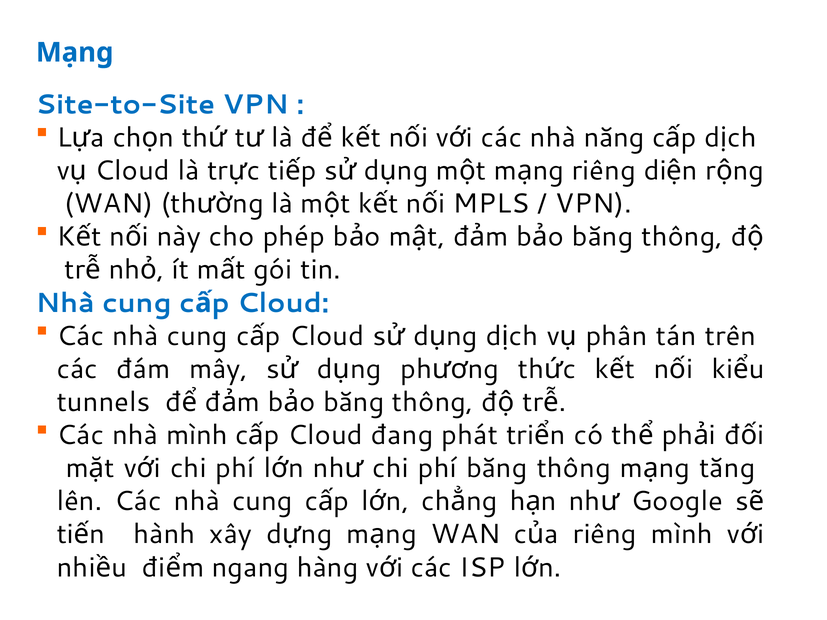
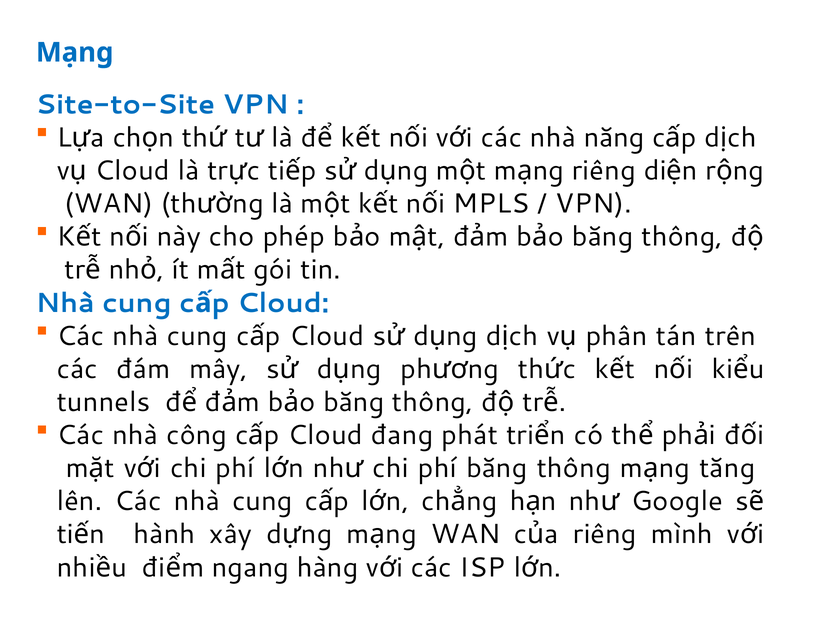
nhà mình: mình -> công
